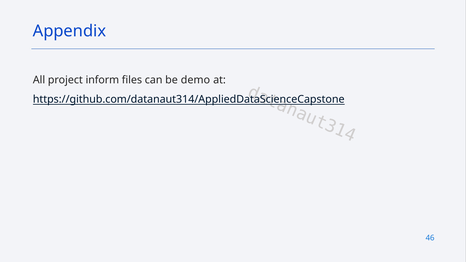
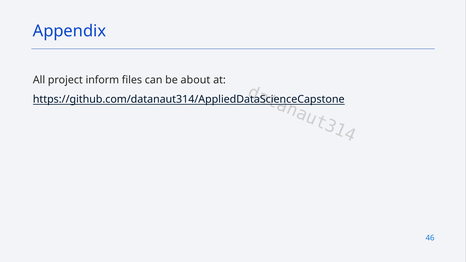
demo: demo -> about
